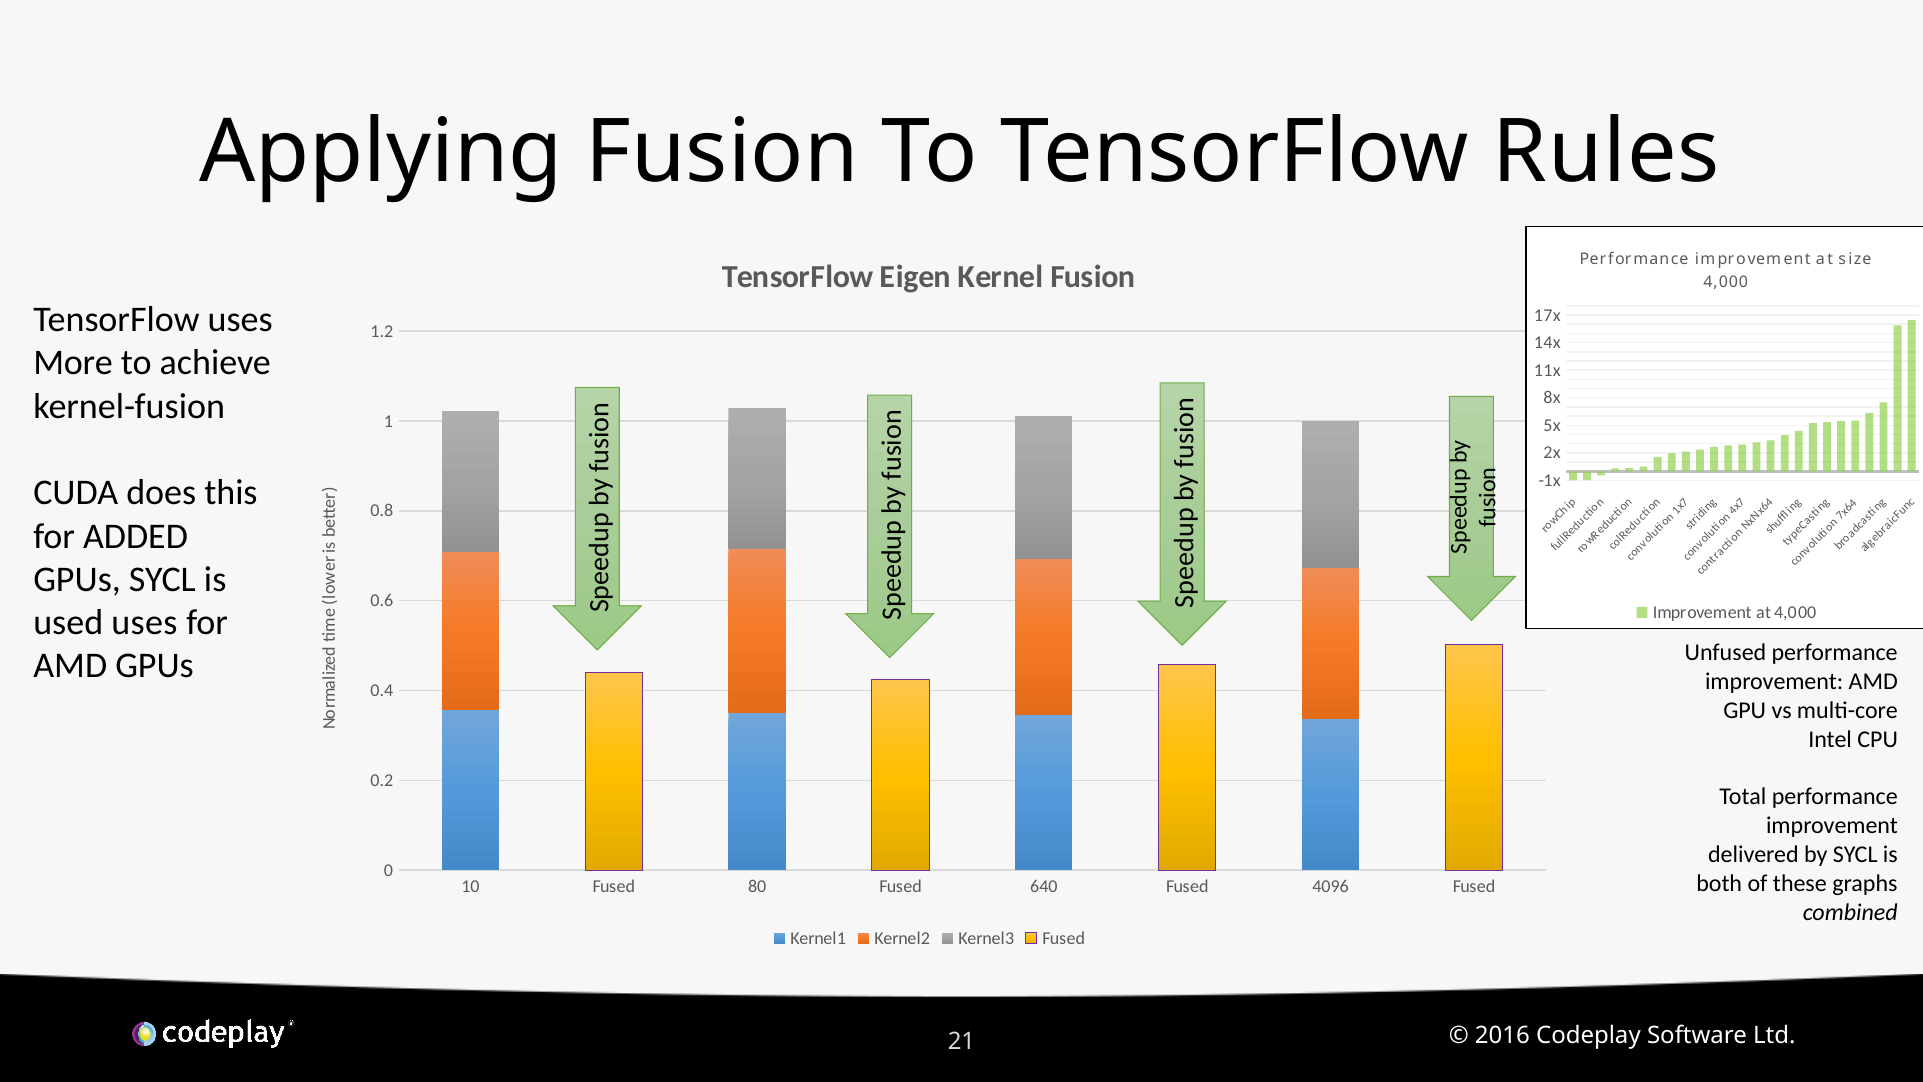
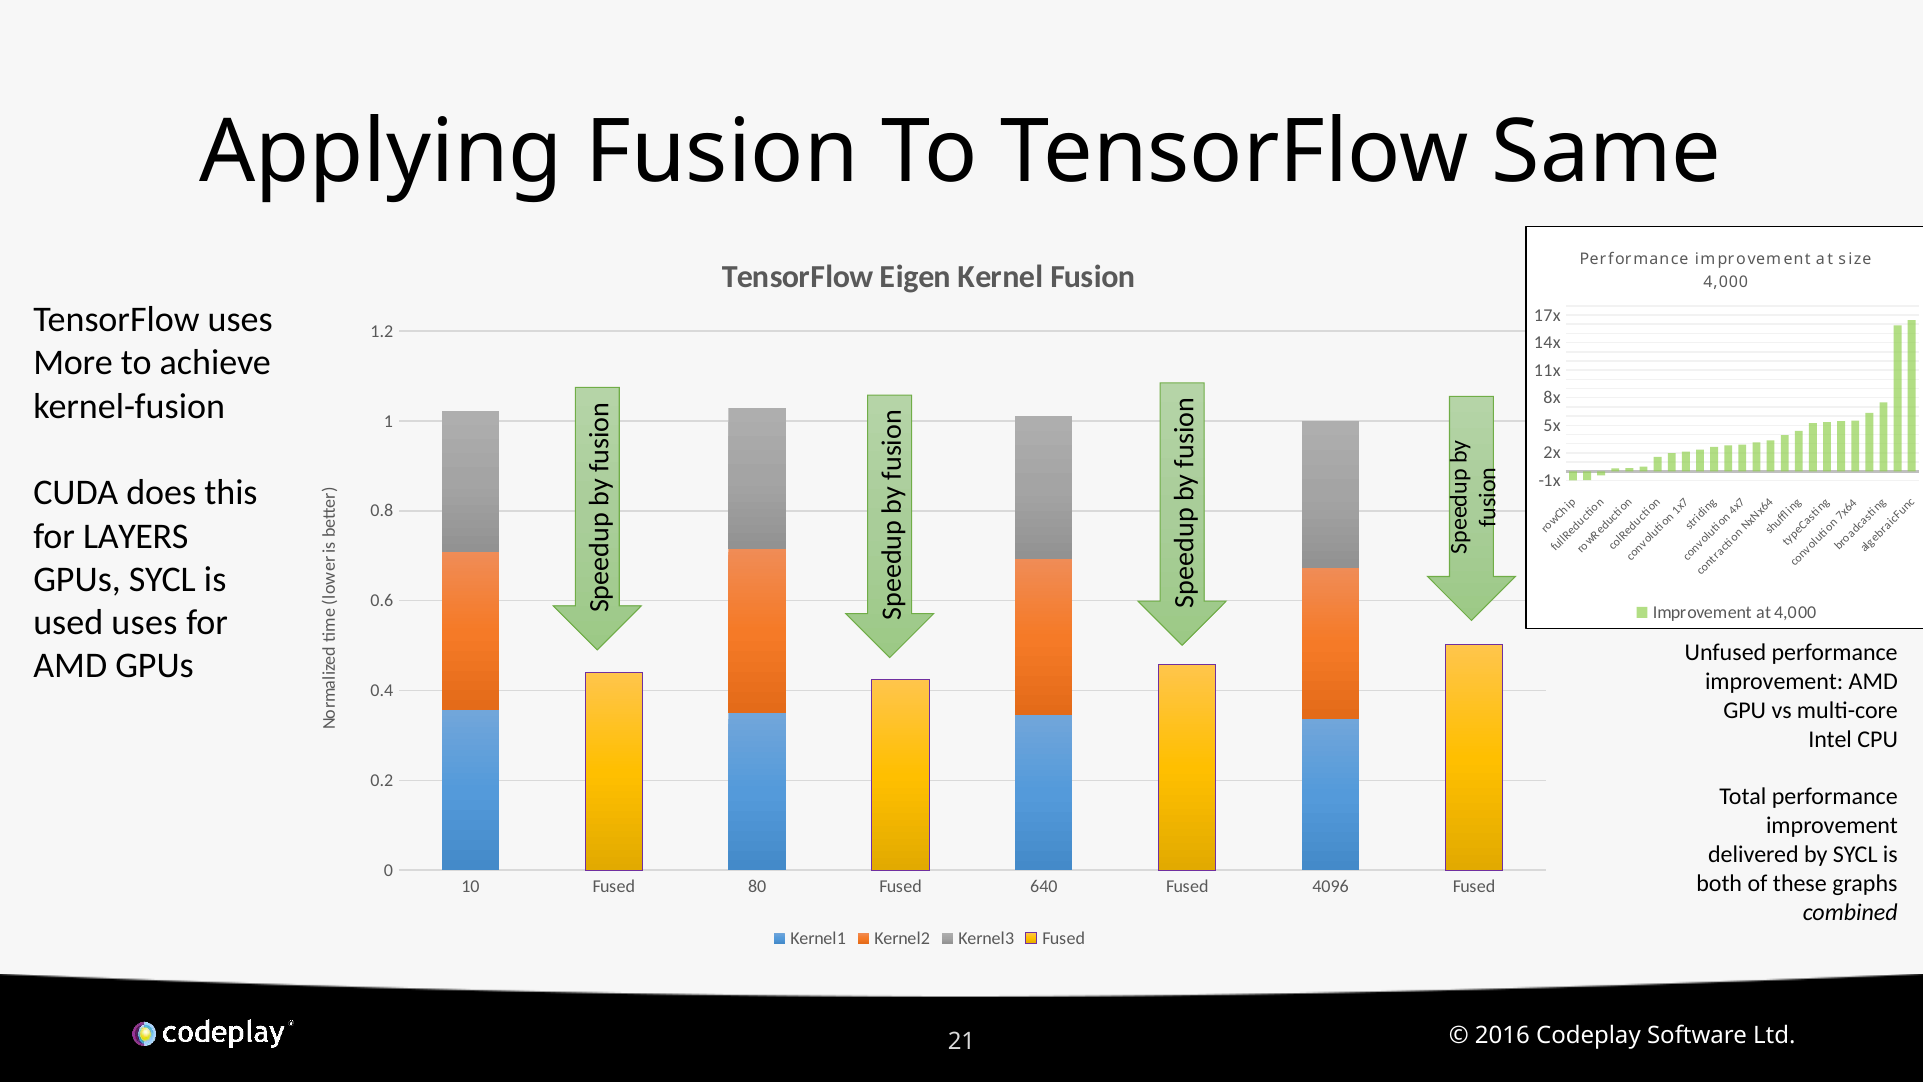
Rules: Rules -> Same
ADDED: ADDED -> LAYERS
